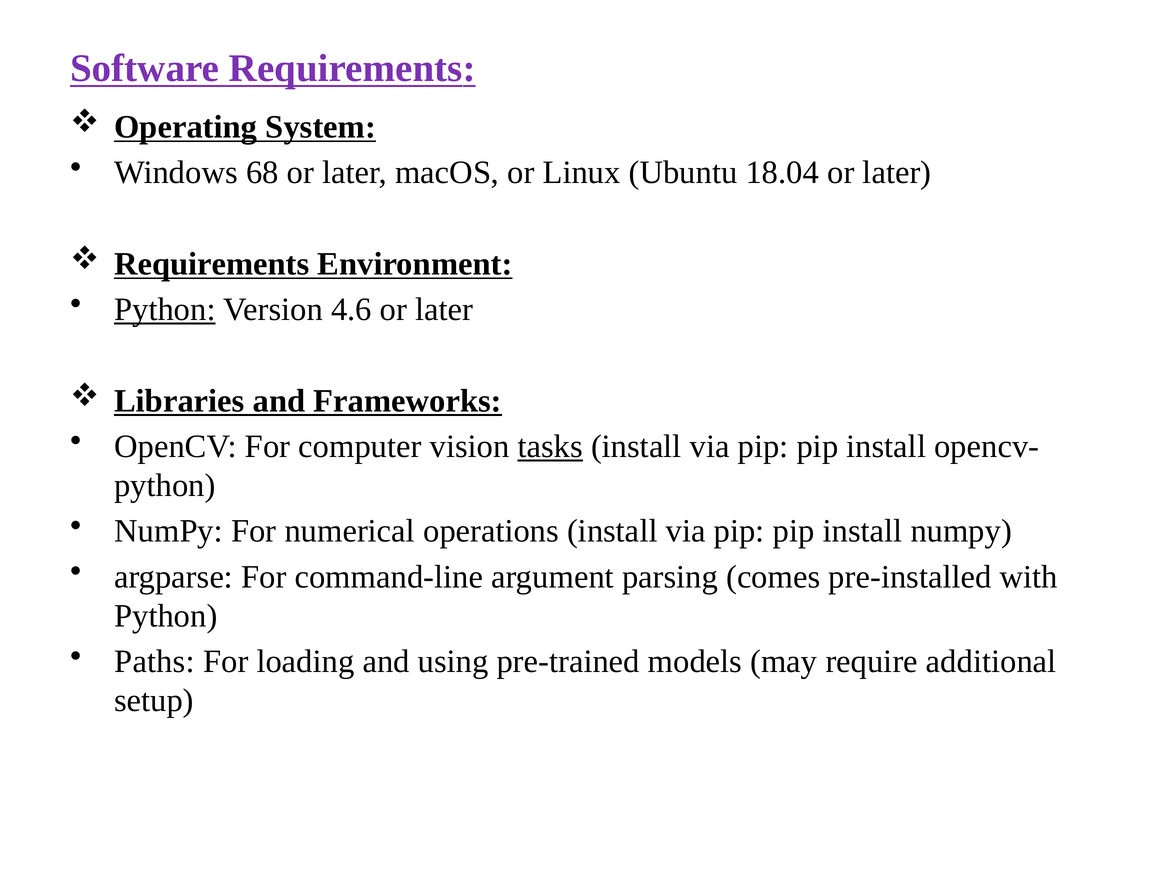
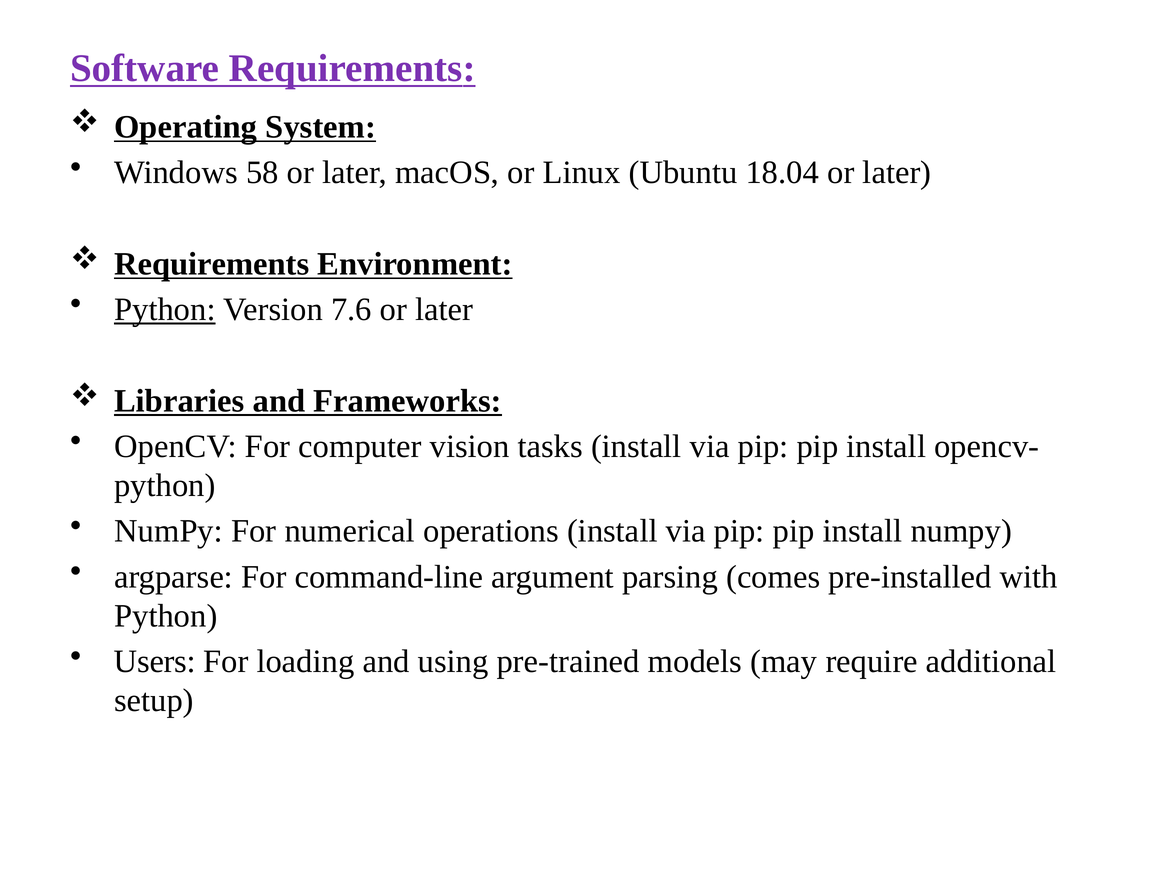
68: 68 -> 58
4.6: 4.6 -> 7.6
tasks underline: present -> none
Paths: Paths -> Users
